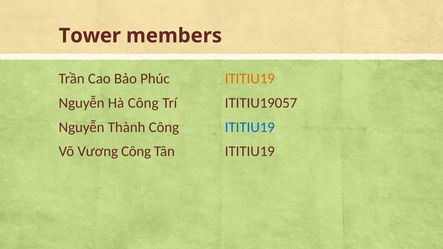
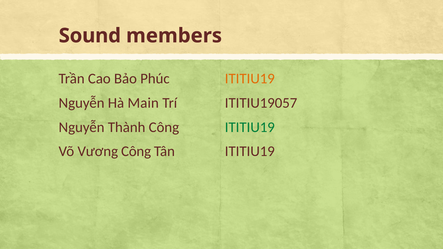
Tower: Tower -> Sound
Hà Công: Công -> Main
ITITIU19 at (250, 127) colour: blue -> green
